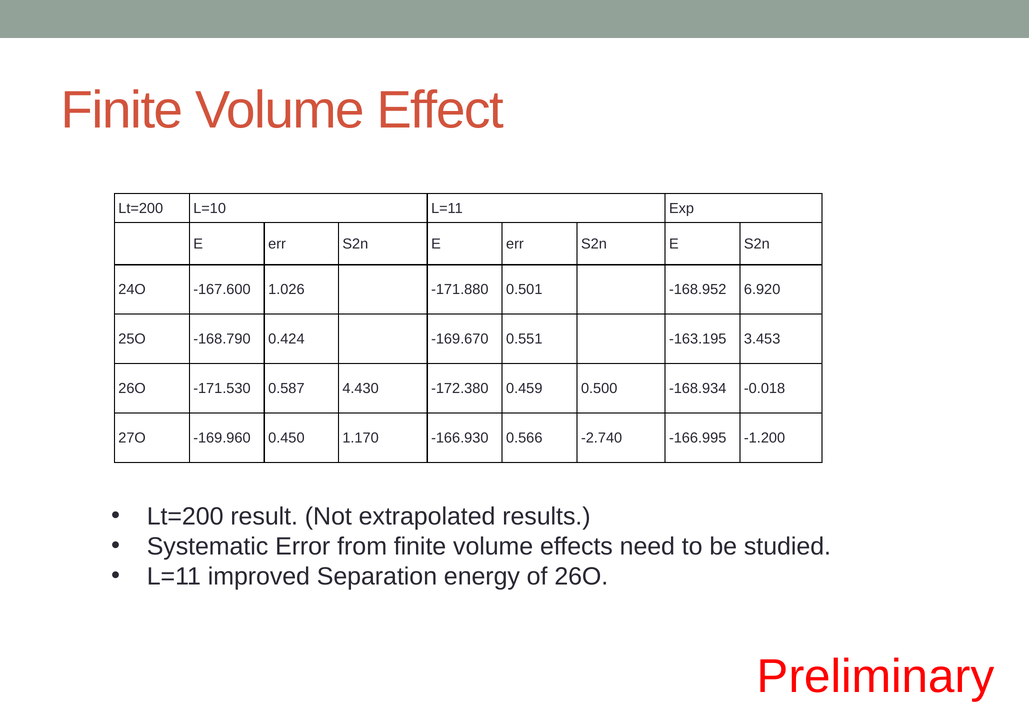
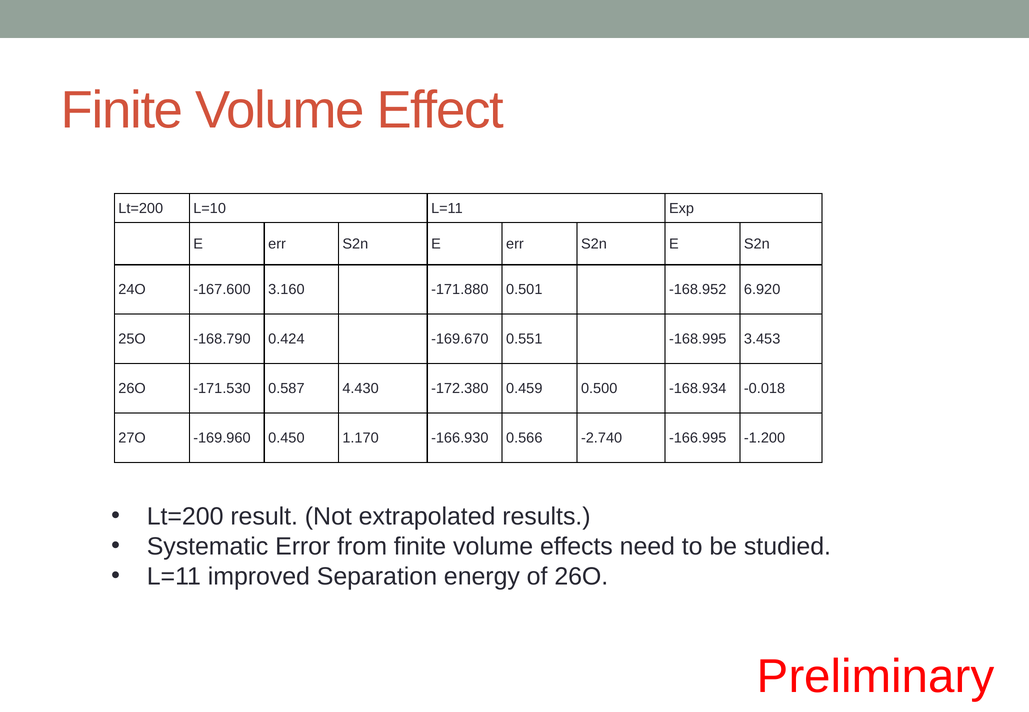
1.026: 1.026 -> 3.160
-163.195: -163.195 -> -168.995
